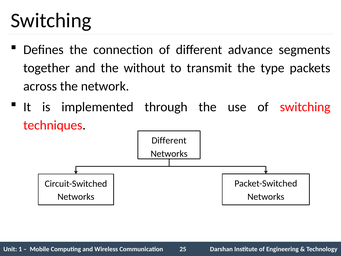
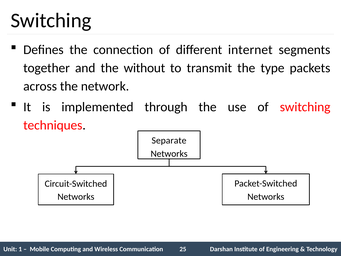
advance: advance -> internet
Different at (169, 140): Different -> Separate
